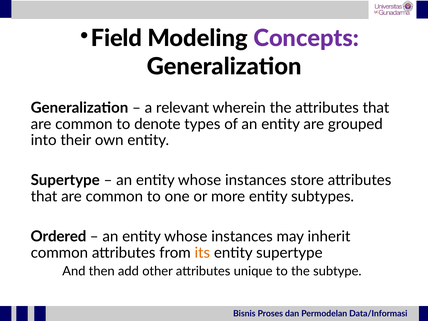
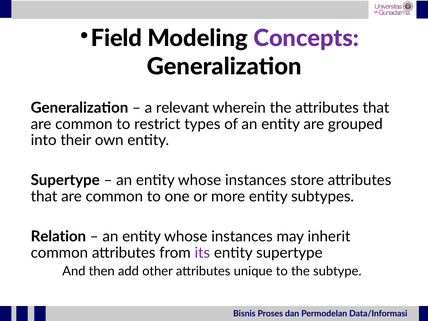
denote: denote -> restrict
Ordered: Ordered -> Relation
its colour: orange -> purple
